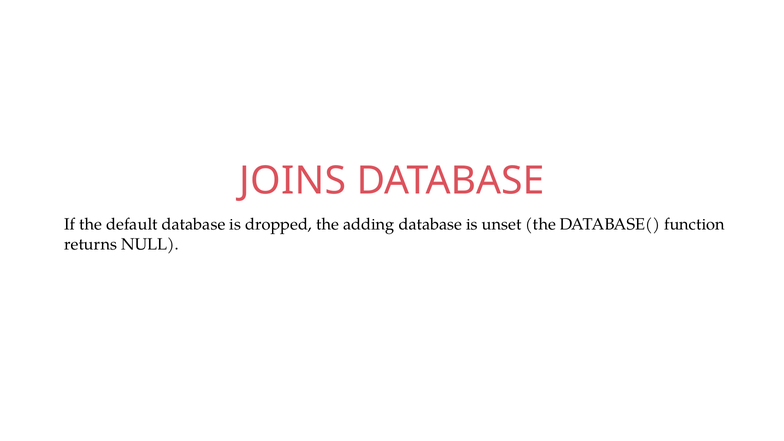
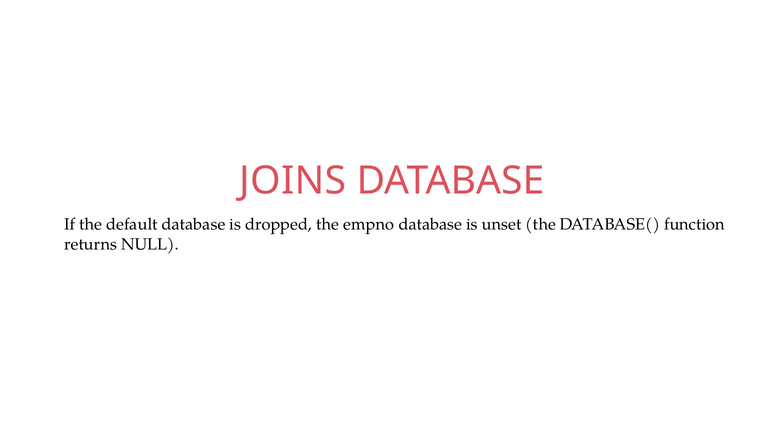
adding: adding -> empno
